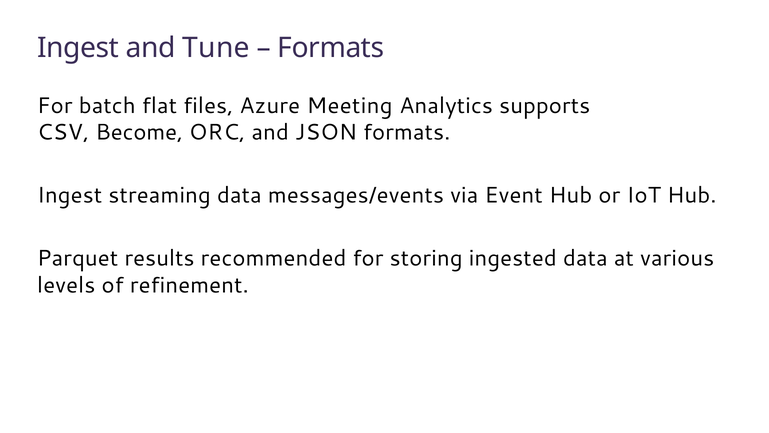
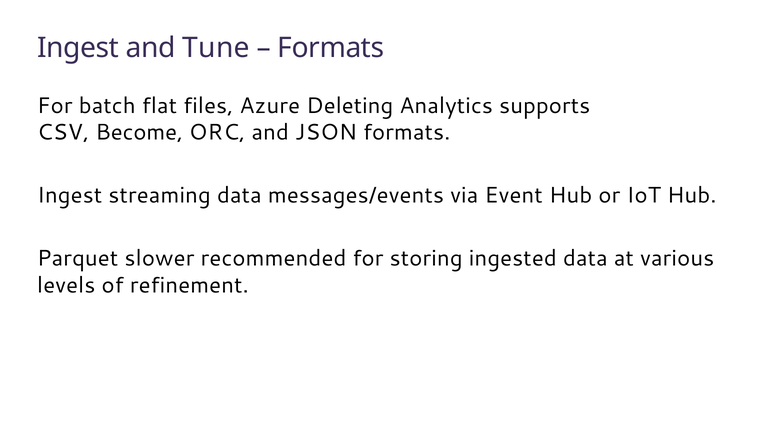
Meeting: Meeting -> Deleting
results: results -> slower
